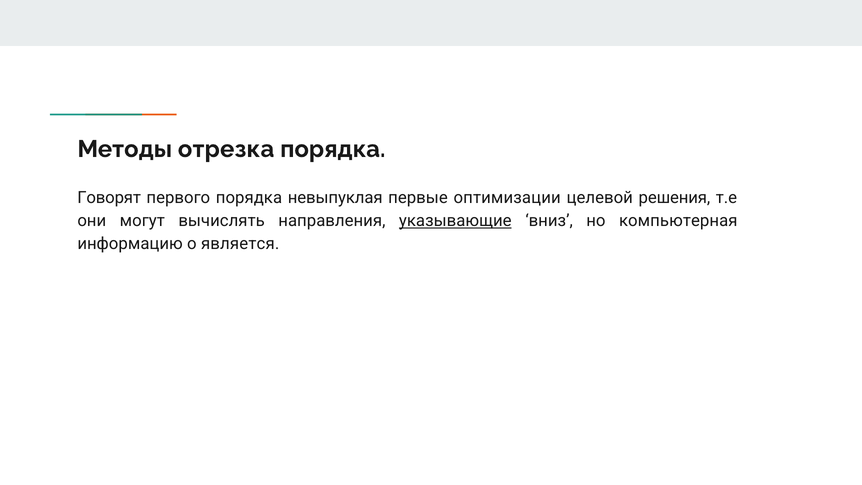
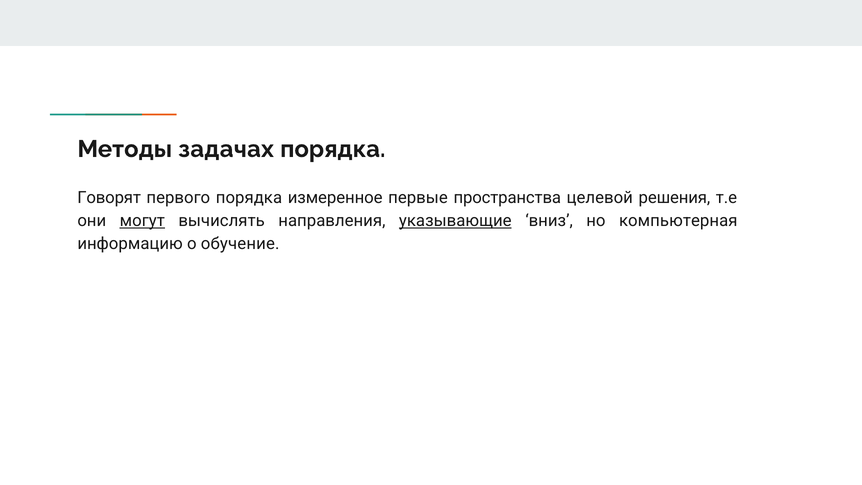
отрезка: отрезка -> задачах
невыпуклая: невыпуклая -> измеренное
оптимизации: оптимизации -> пространства
могут underline: none -> present
является: является -> обучение
